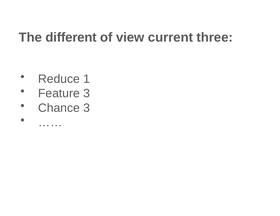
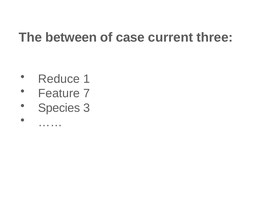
different: different -> between
view: view -> case
Feature 3: 3 -> 7
Chance: Chance -> Species
